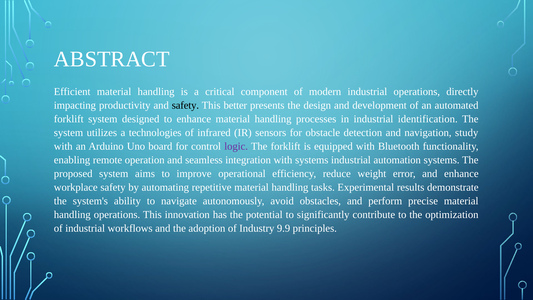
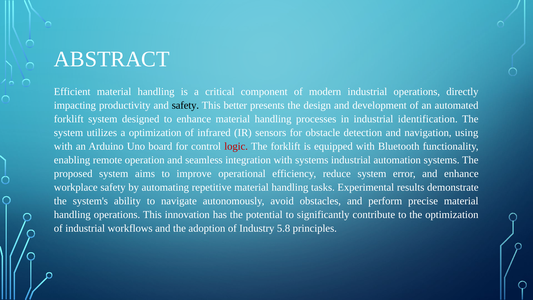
a technologies: technologies -> optimization
study: study -> using
logic colour: purple -> red
reduce weight: weight -> system
9.9: 9.9 -> 5.8
